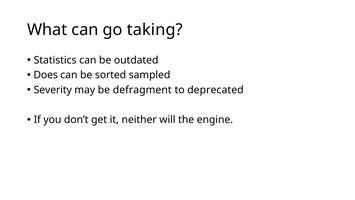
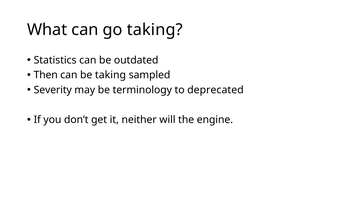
Does: Does -> Then
be sorted: sorted -> taking
defragment: defragment -> terminology
